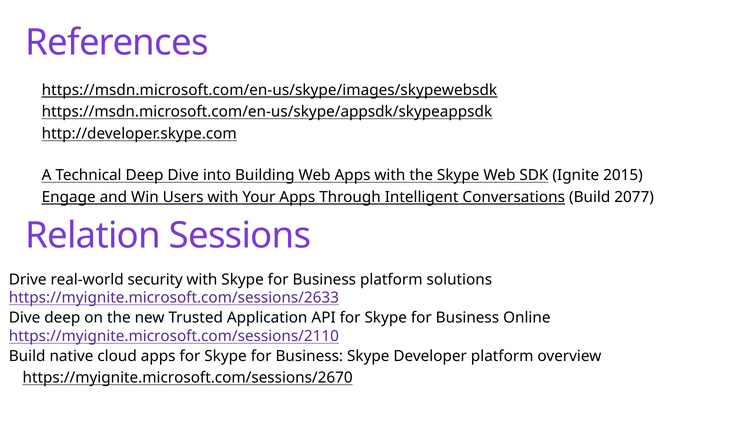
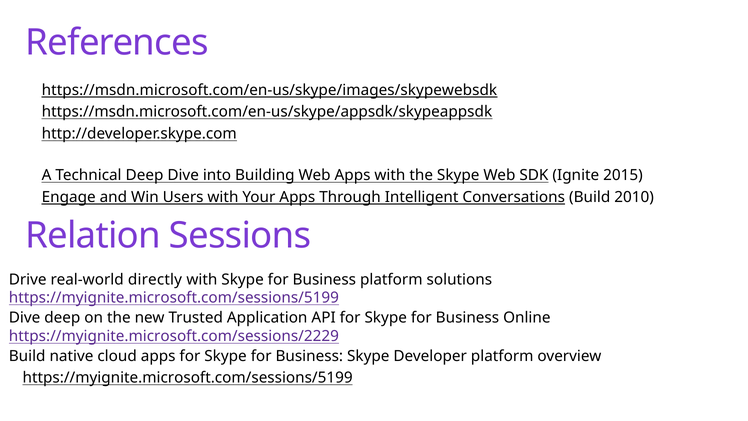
2077: 2077 -> 2010
security: security -> directly
https://myignite.microsoft.com/sessions/2633 at (174, 298): https://myignite.microsoft.com/sessions/2633 -> https://myignite.microsoft.com/sessions/5199
https://myignite.microsoft.com/sessions/2110: https://myignite.microsoft.com/sessions/2110 -> https://myignite.microsoft.com/sessions/2229
https://myignite.microsoft.com/sessions/2670 at (188, 377): https://myignite.microsoft.com/sessions/2670 -> https://myignite.microsoft.com/sessions/5199
